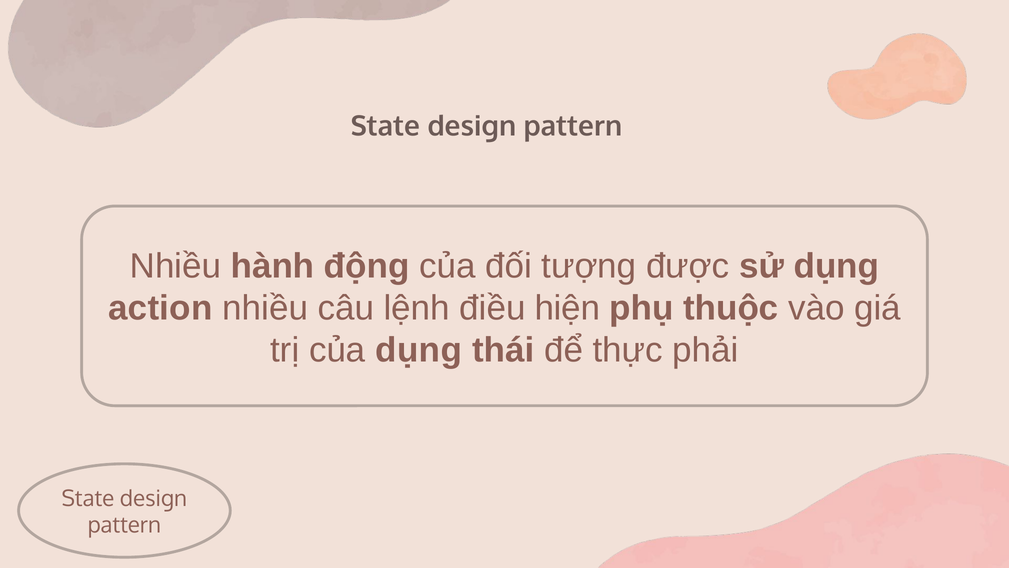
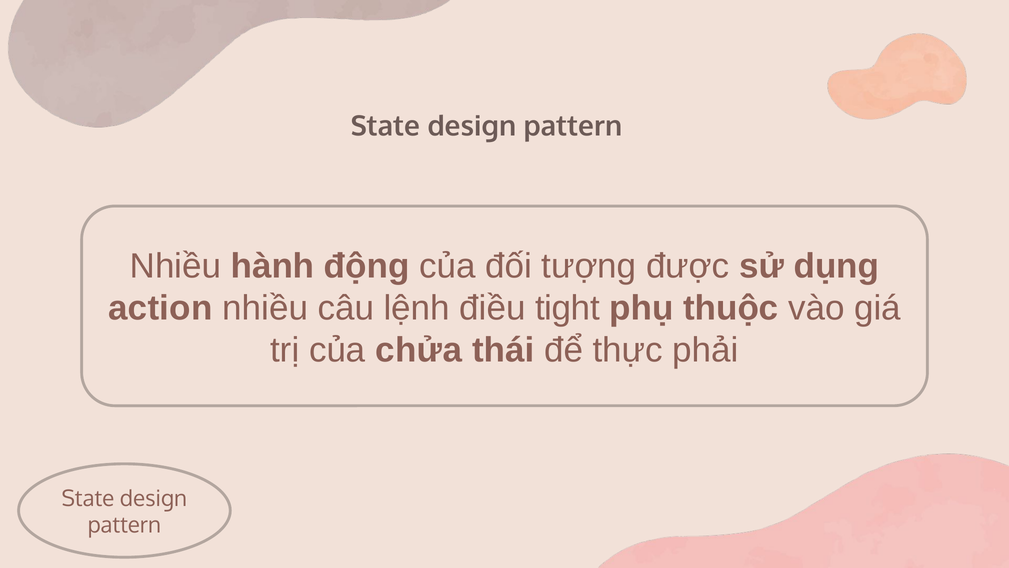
hiện: hiện -> tight
của dụng: dụng -> chửa
